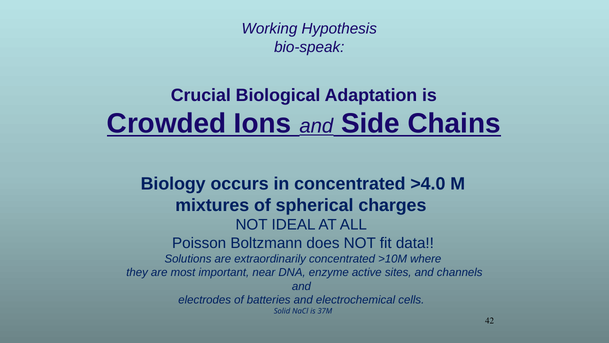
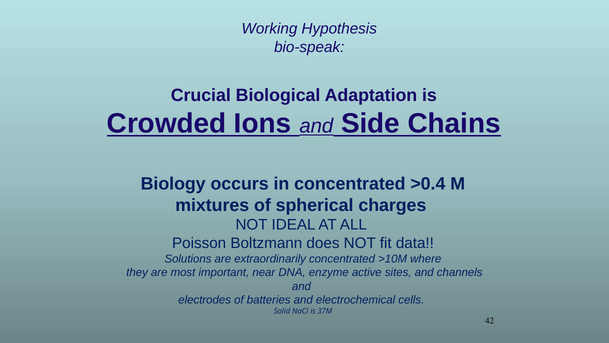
>4.0: >4.0 -> >0.4
